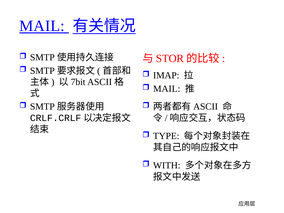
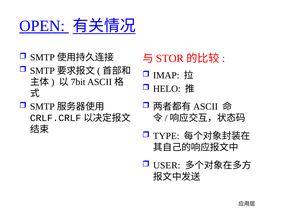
MAIL at (42, 26): MAIL -> OPEN
MAIL at (167, 89): MAIL -> HELO
WITH: WITH -> USER
